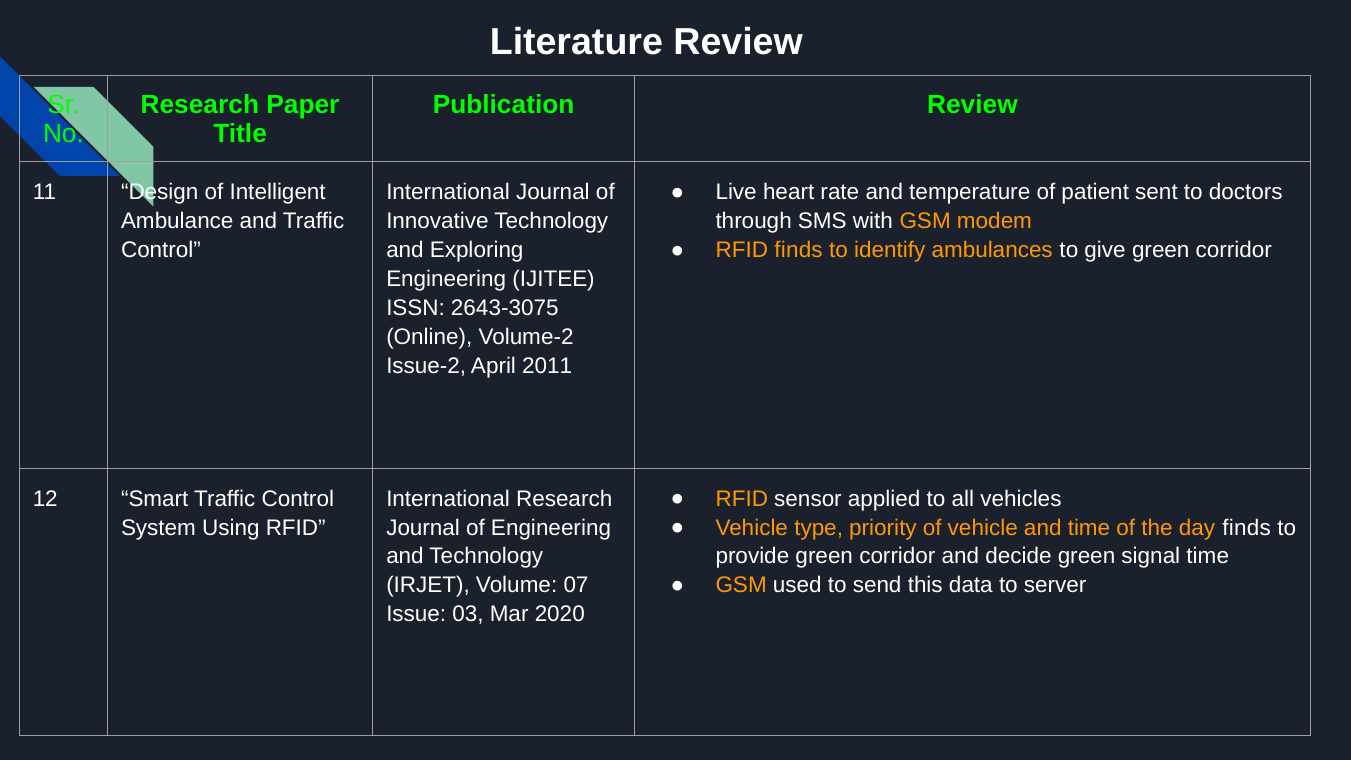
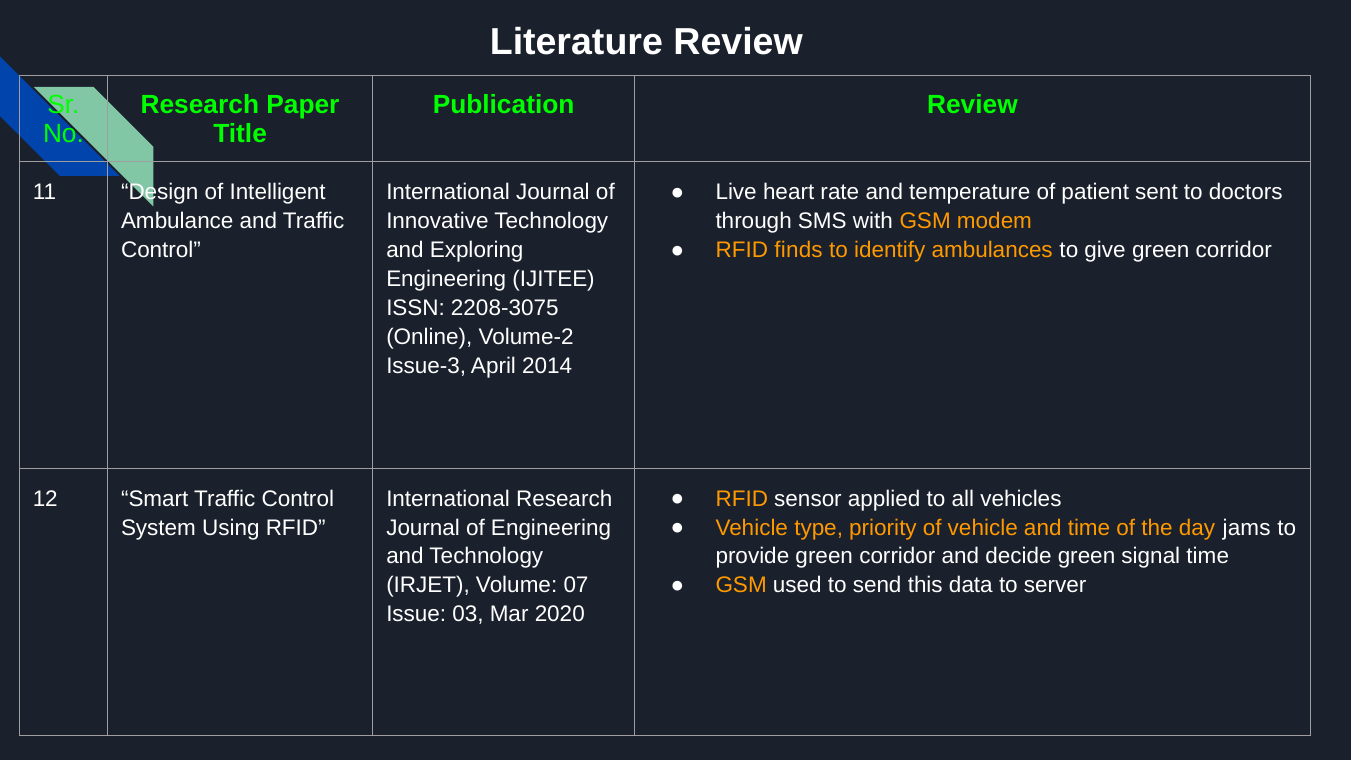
2643-3075: 2643-3075 -> 2208-3075
Issue-2: Issue-2 -> Issue-3
2011: 2011 -> 2014
day finds: finds -> jams
